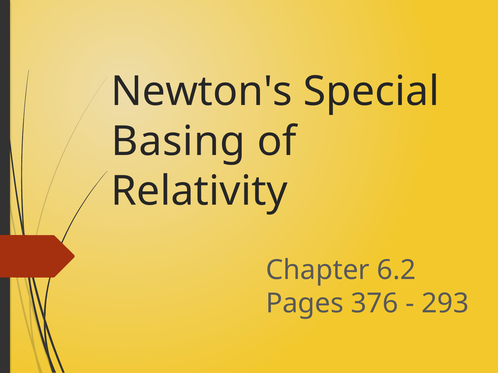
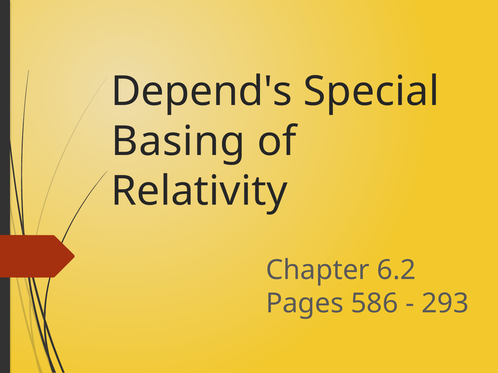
Newton's: Newton's -> Depend's
376: 376 -> 586
